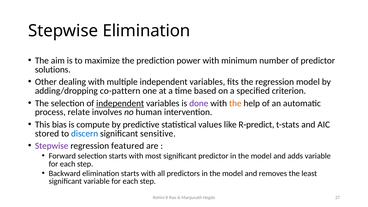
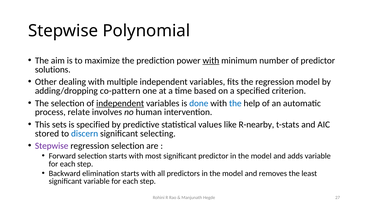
Stepwise Elimination: Elimination -> Polynomial
with at (211, 61) underline: none -> present
done colour: purple -> blue
the at (235, 103) colour: orange -> blue
bias: bias -> sets
is compute: compute -> specified
R-predict: R-predict -> R-nearby
sensitive: sensitive -> selecting
regression featured: featured -> selection
